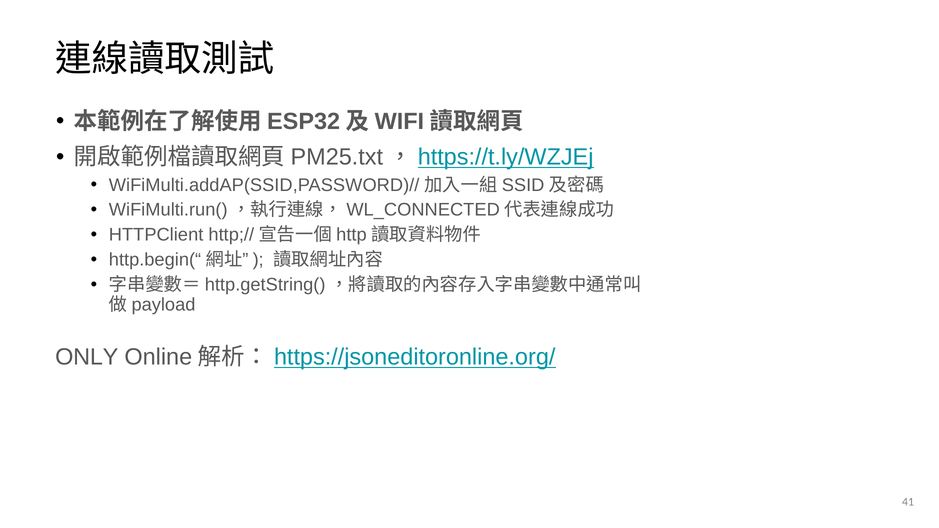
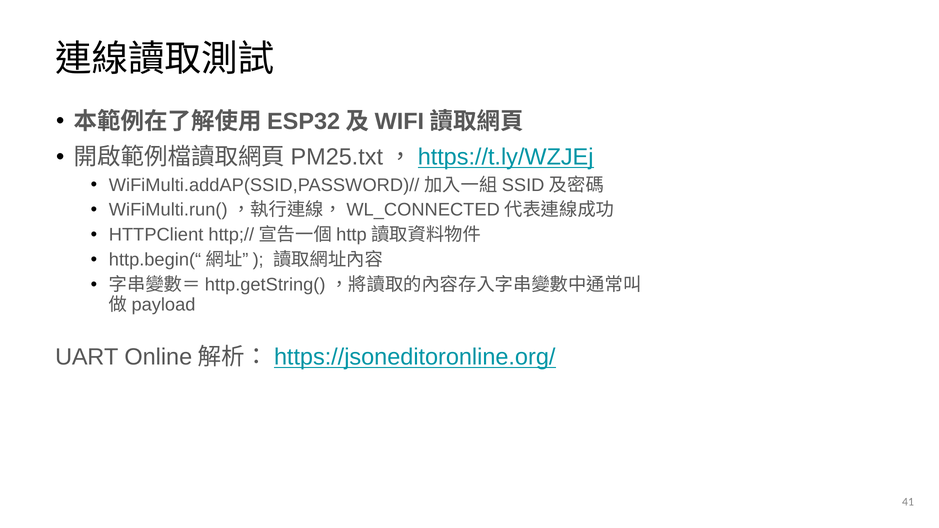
ONLY: ONLY -> UART
